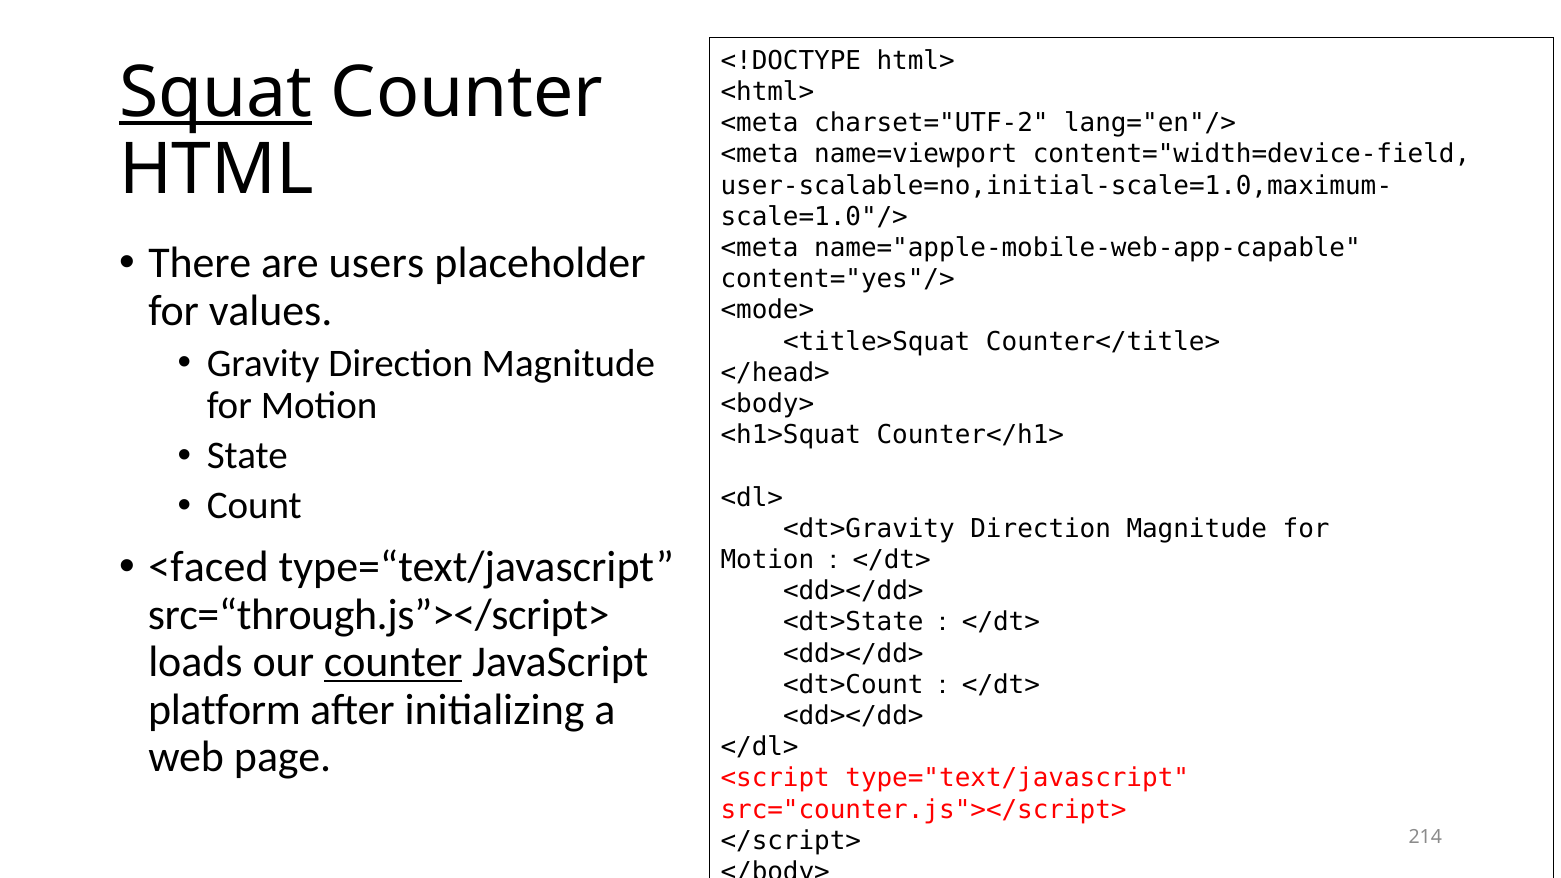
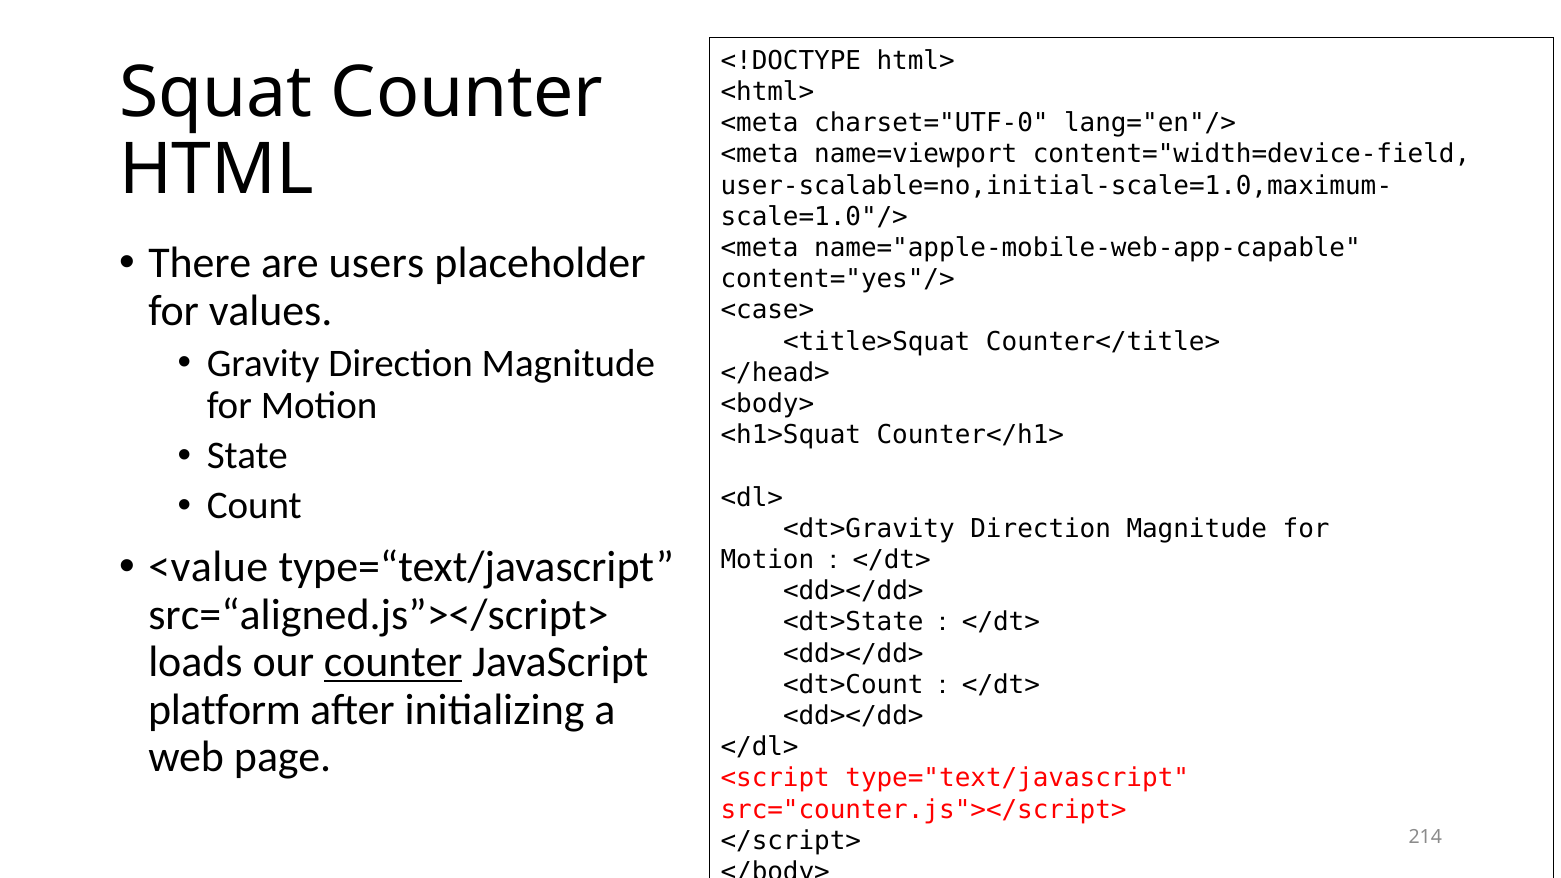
Squat underline: present -> none
charset="UTF-2: charset="UTF-2 -> charset="UTF-0
<mode>: <mode> -> <case>
<faced: <faced -> <value
src=“through.js”></script>: src=“through.js”></script> -> src=“aligned.js”></script>
